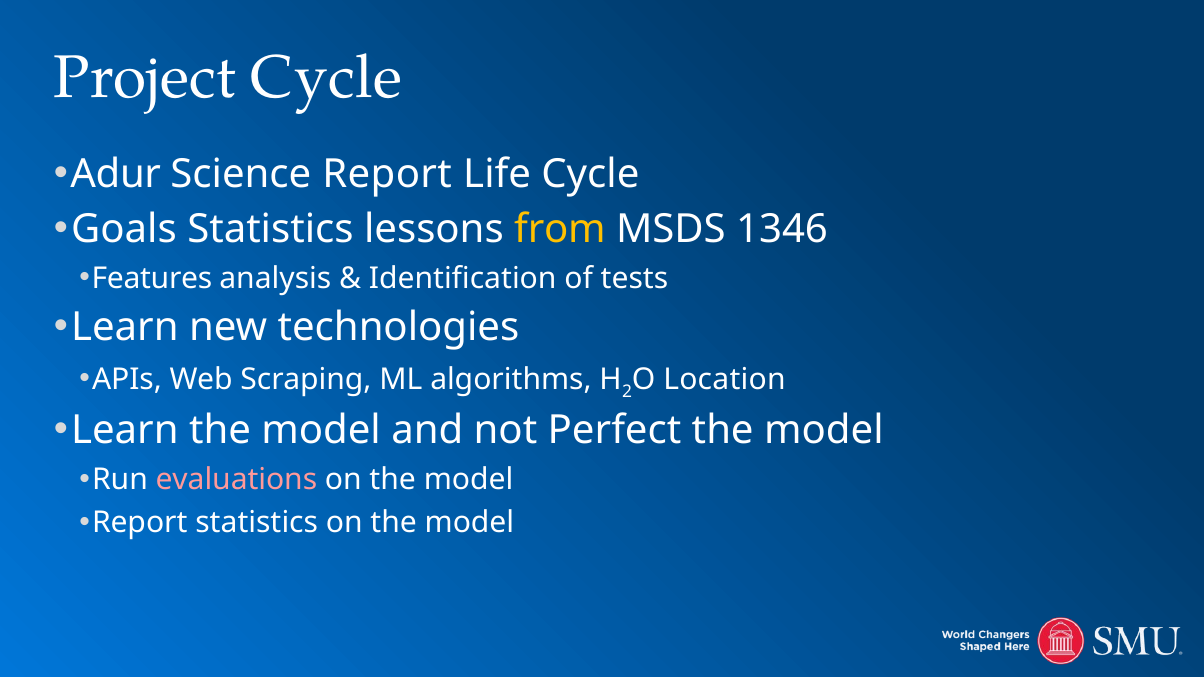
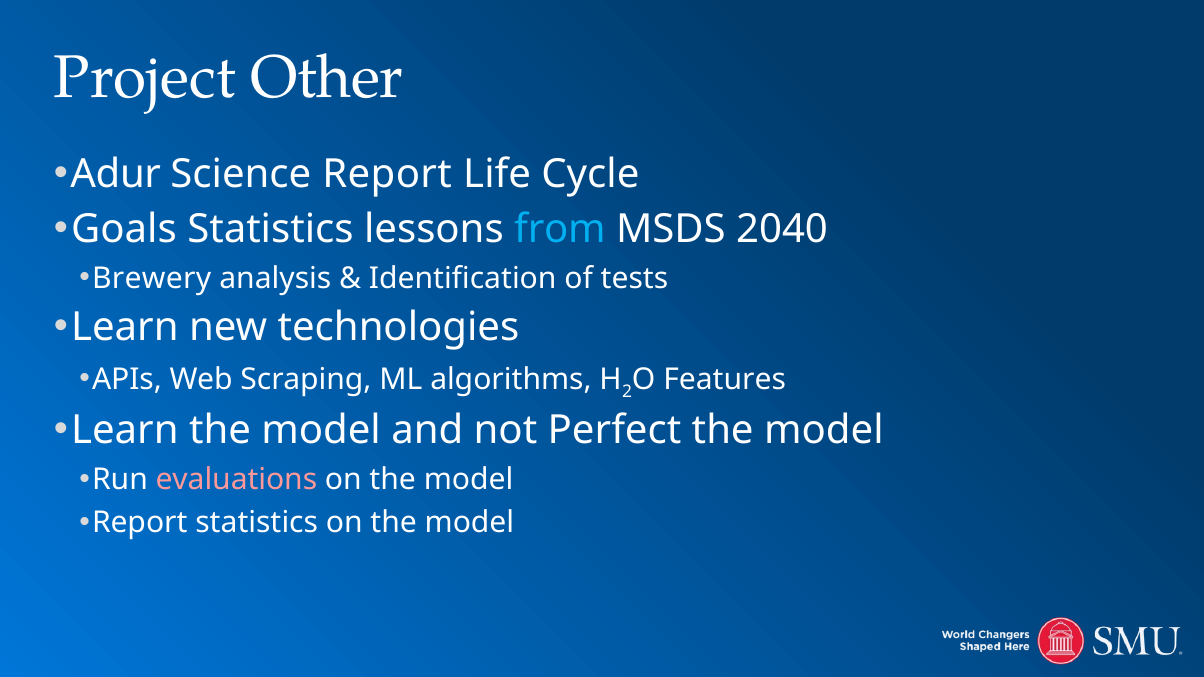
Project Cycle: Cycle -> Other
from colour: yellow -> light blue
1346: 1346 -> 2040
Features: Features -> Brewery
Location: Location -> Features
